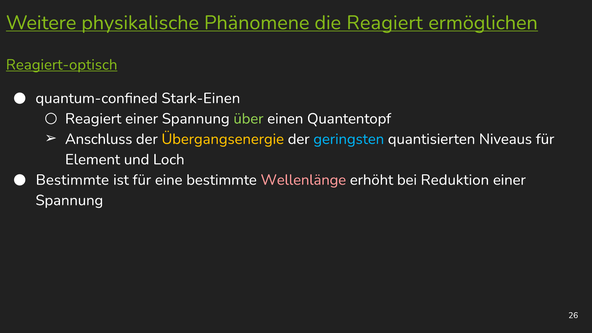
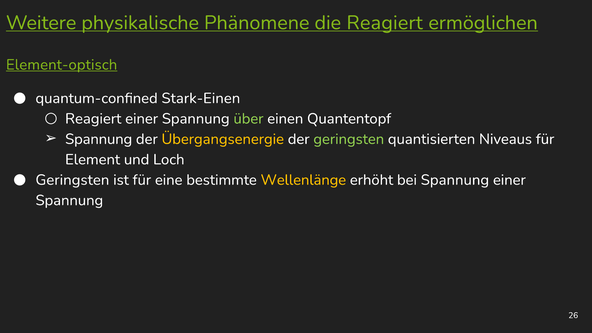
Reagiert-optisch: Reagiert-optisch -> Element-optisch
Anschluss at (99, 139): Anschluss -> Spannung
geringsten at (349, 139) colour: light blue -> light green
Bestimmte at (72, 180): Bestimmte -> Geringsten
Wellenlänge colour: pink -> yellow
bei Reduktion: Reduktion -> Spannung
